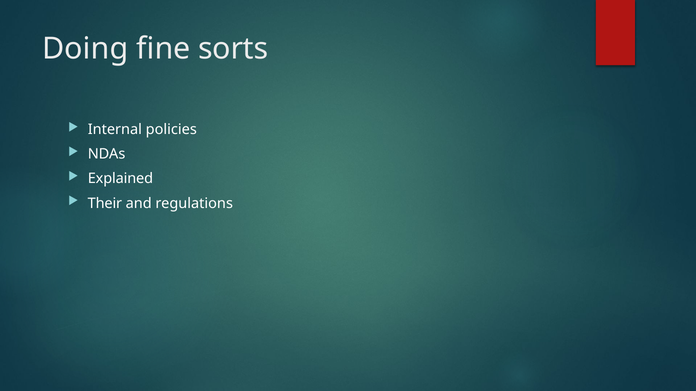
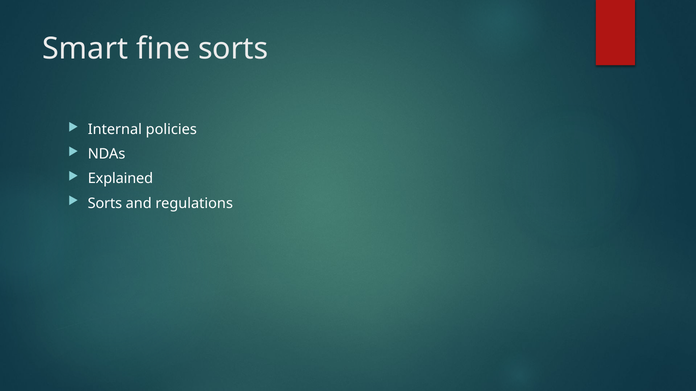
Doing: Doing -> Smart
Their at (105, 204): Their -> Sorts
